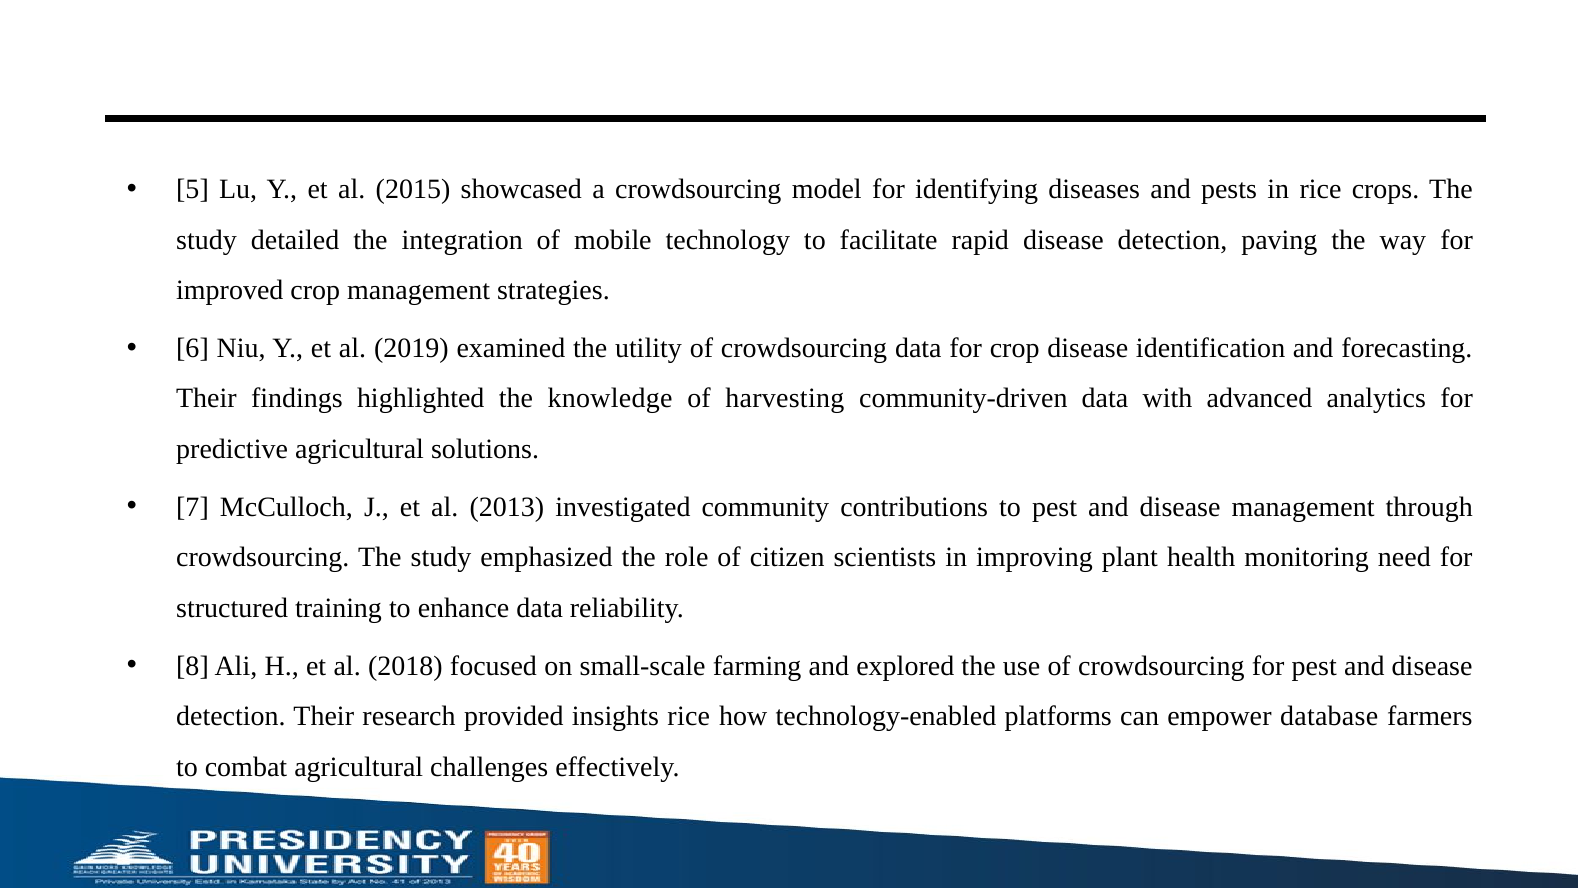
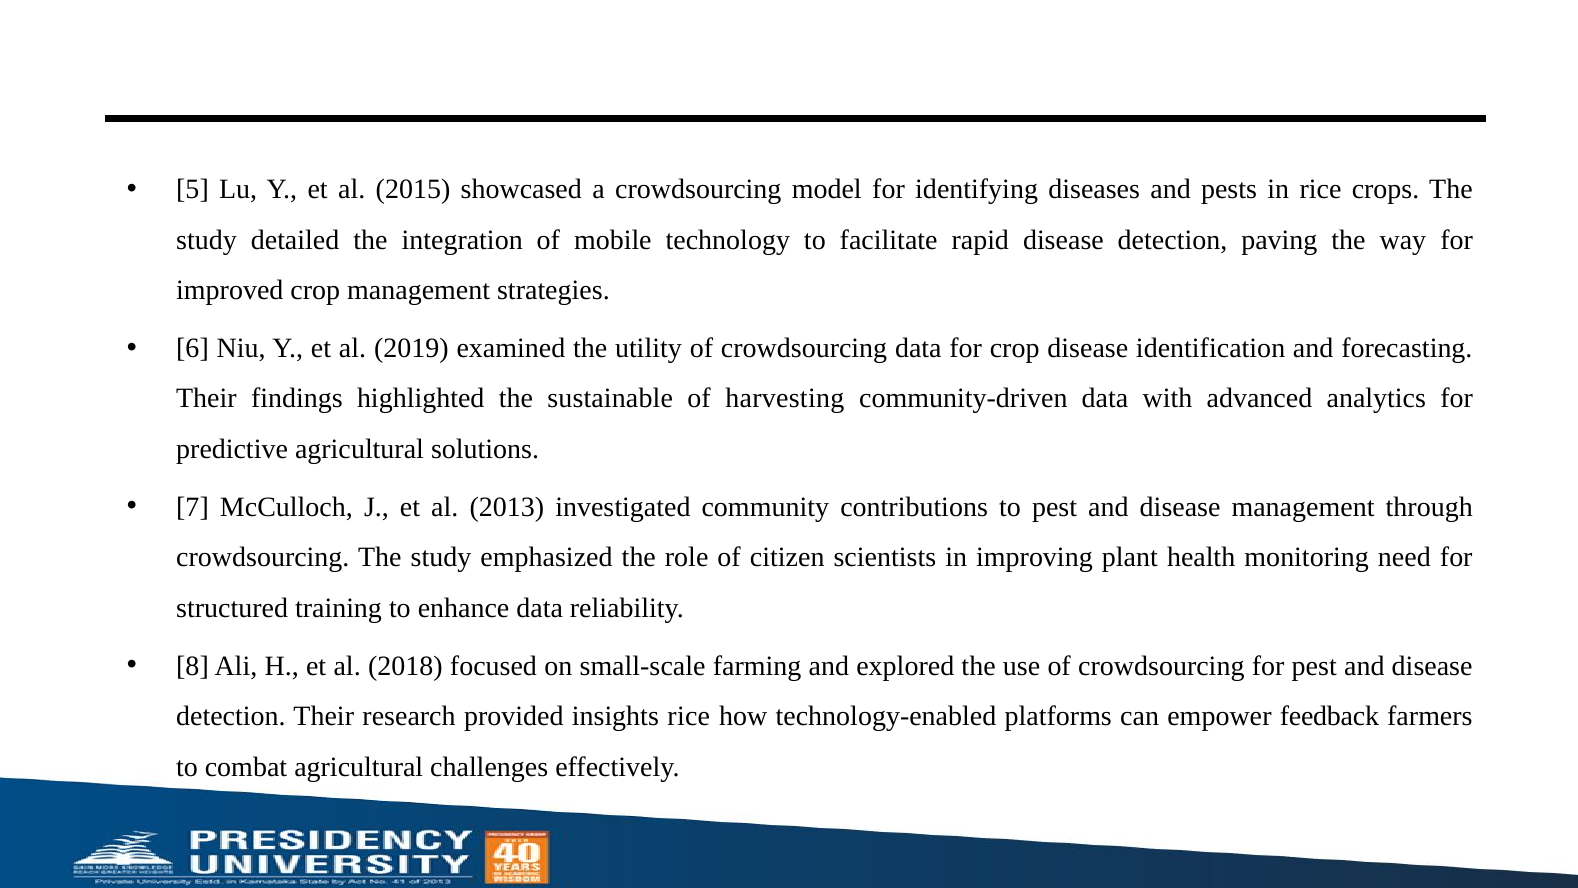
knowledge: knowledge -> sustainable
database: database -> feedback
